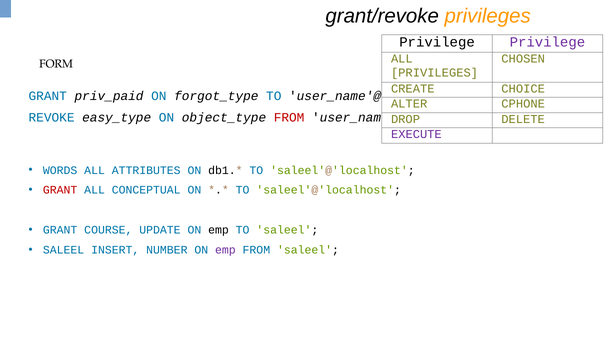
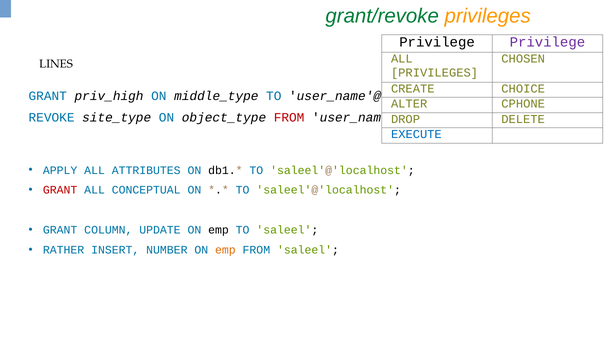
grant/revoke colour: black -> green
FORM: FORM -> LINES
priv_paid: priv_paid -> priv_high
forgot_type: forgot_type -> middle_type
easy_type: easy_type -> site_type
EXECUTE colour: purple -> blue
WORDS: WORDS -> APPLY
COURSE: COURSE -> COLUMN
SALEEL at (64, 250): SALEEL -> RATHER
emp at (225, 250) colour: purple -> orange
